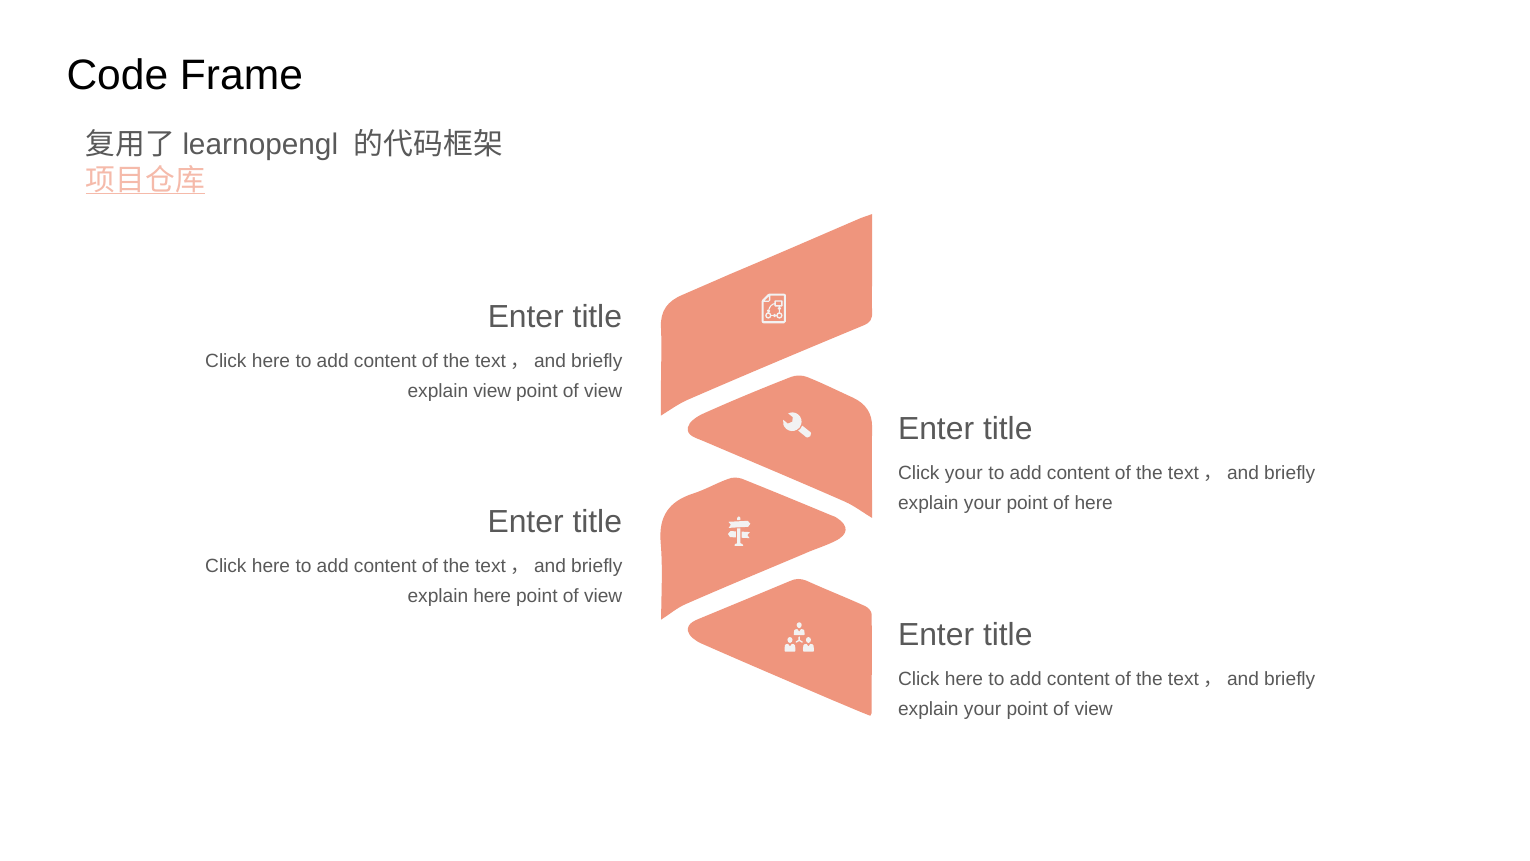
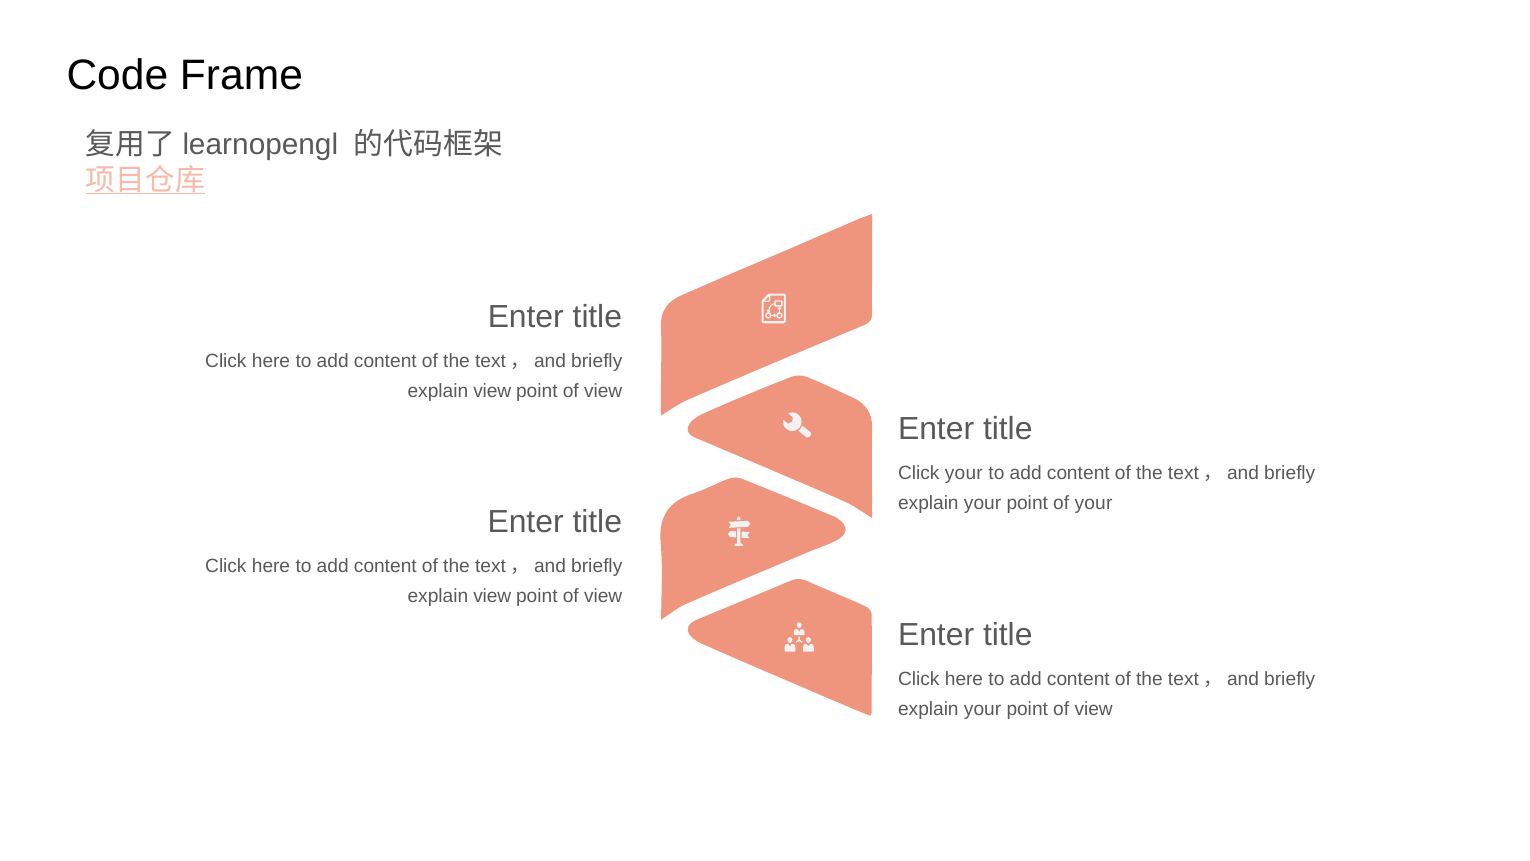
of here: here -> your
here at (492, 596): here -> view
